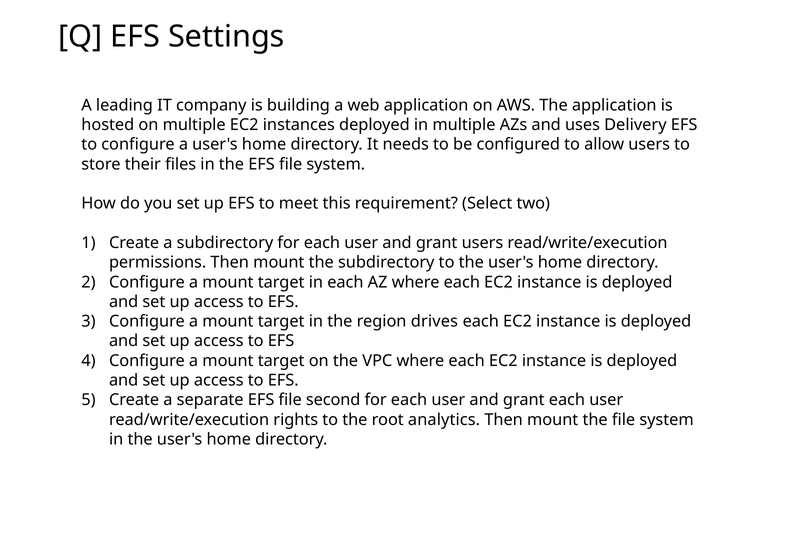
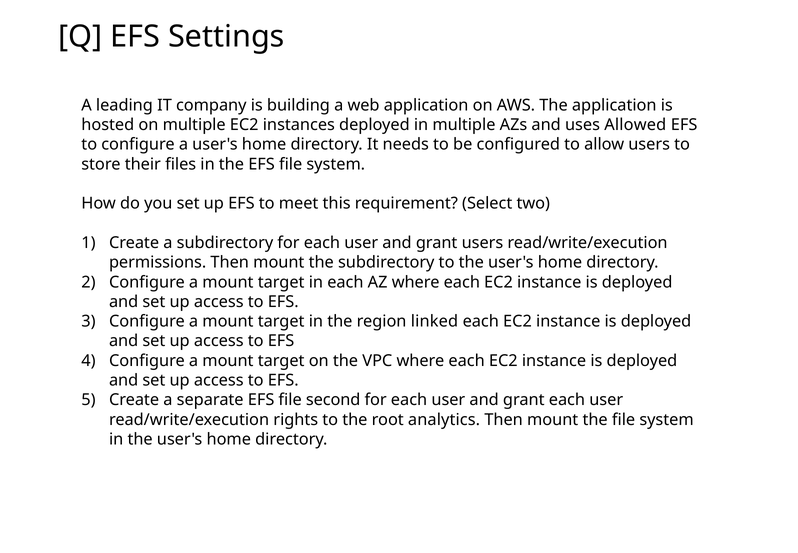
Delivery: Delivery -> Allowed
drives: drives -> linked
